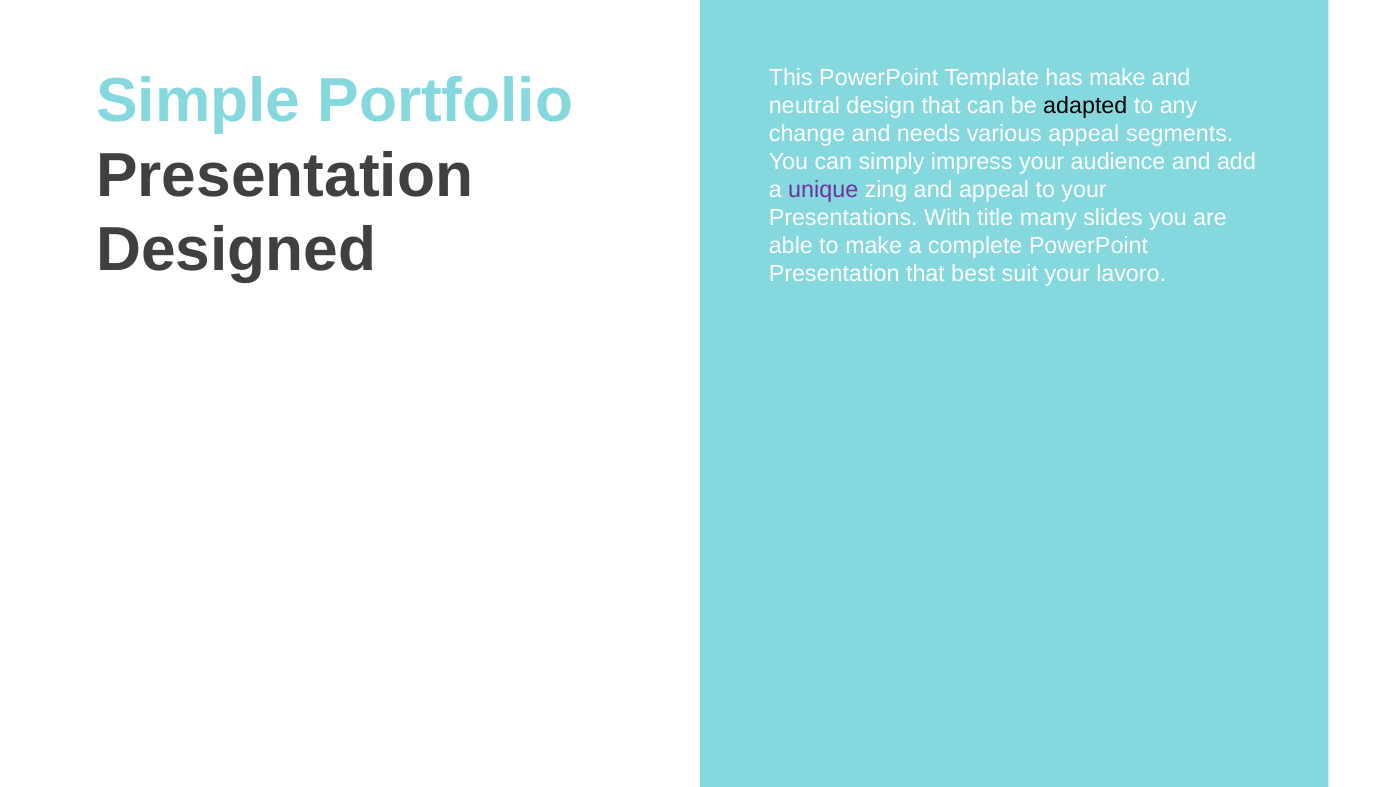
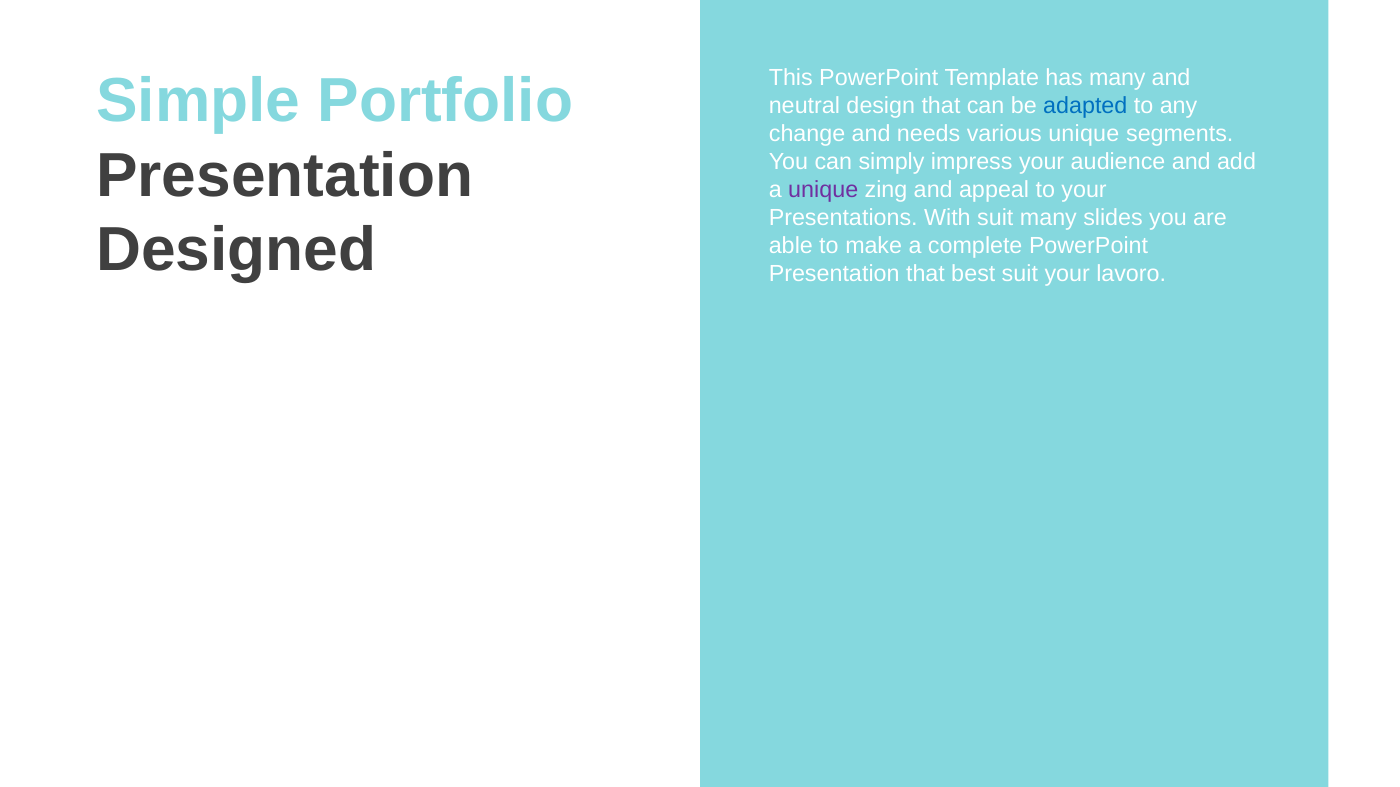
has make: make -> many
adapted colour: black -> blue
various appeal: appeal -> unique
With title: title -> suit
